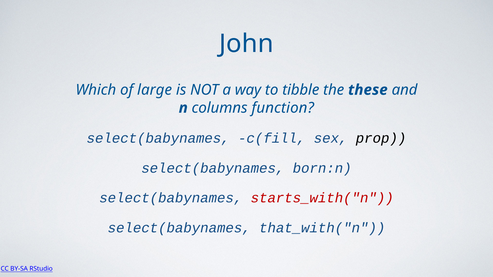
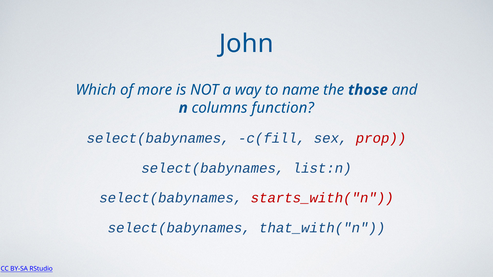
large: large -> more
tibble: tibble -> name
these: these -> those
prop colour: black -> red
born:n: born:n -> list:n
